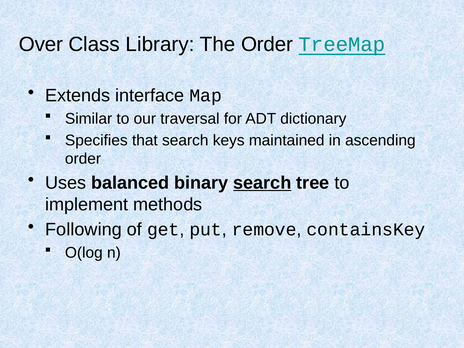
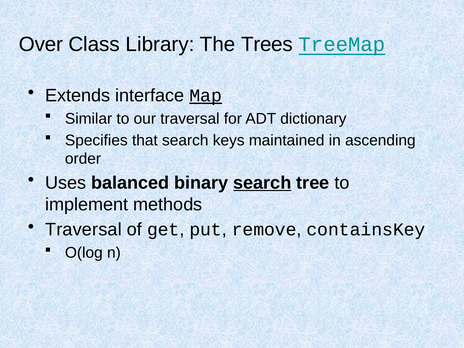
The Order: Order -> Trees
Map underline: none -> present
Following at (84, 230): Following -> Traversal
